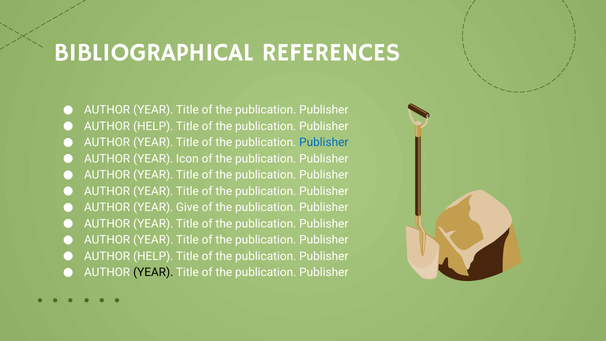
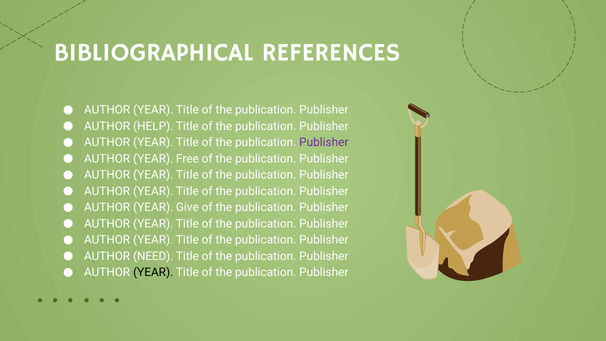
Publisher at (324, 142) colour: blue -> purple
Icon: Icon -> Free
HELP at (153, 256): HELP -> NEED
